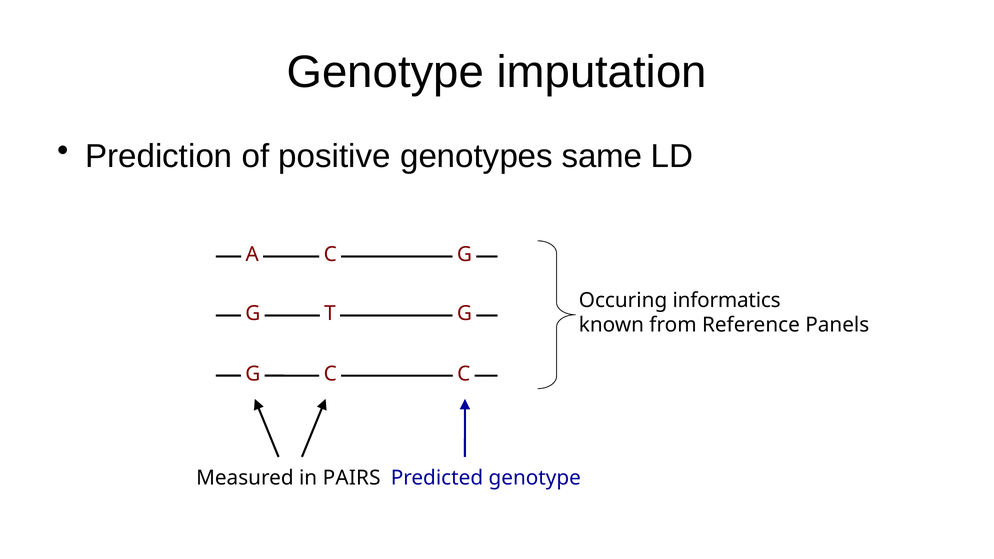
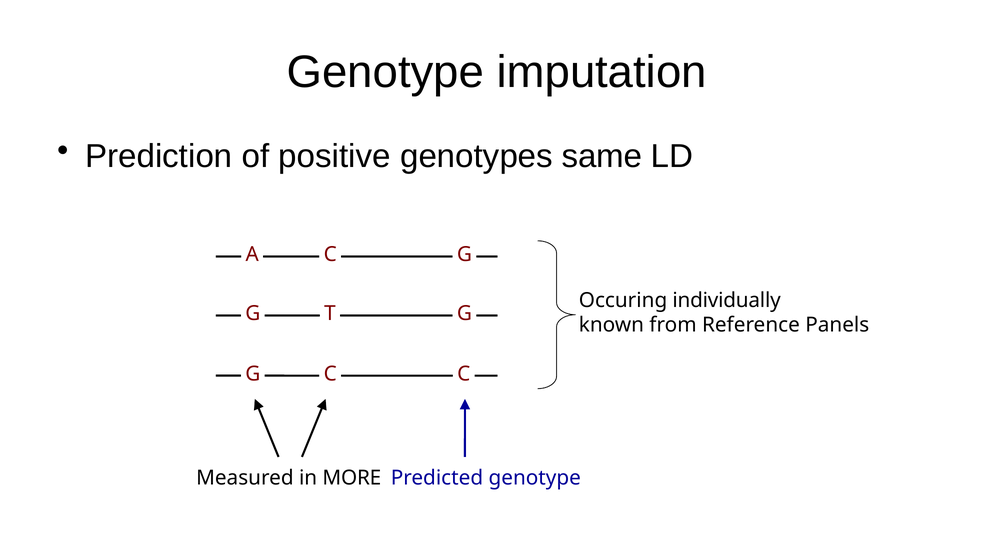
informatics: informatics -> individually
PAIRS: PAIRS -> MORE
